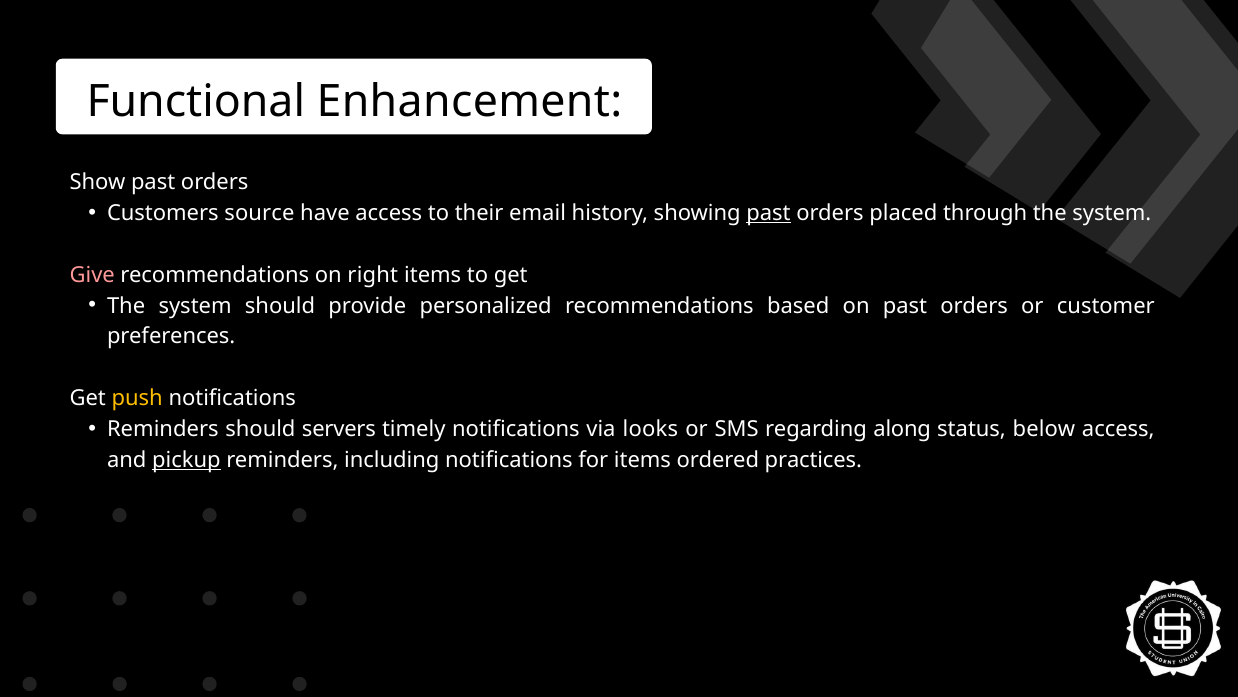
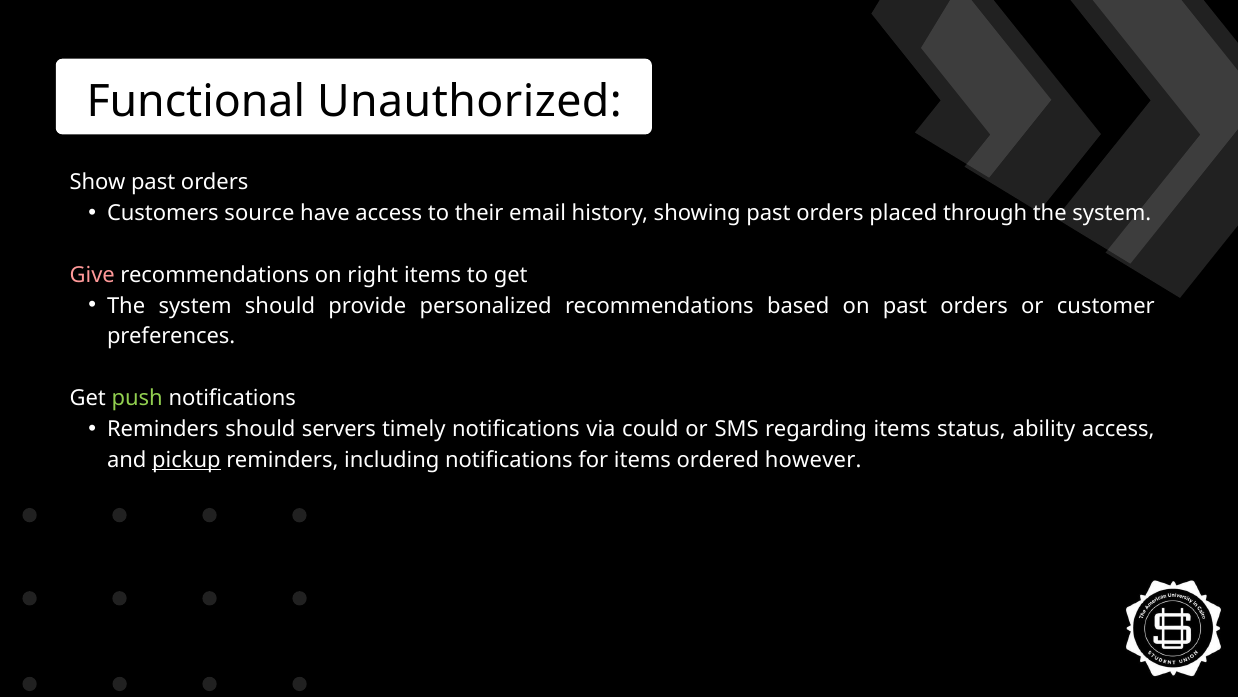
Enhancement: Enhancement -> Unauthorized
past at (769, 213) underline: present -> none
push colour: yellow -> light green
looks: looks -> could
regarding along: along -> items
below: below -> ability
practices: practices -> however
